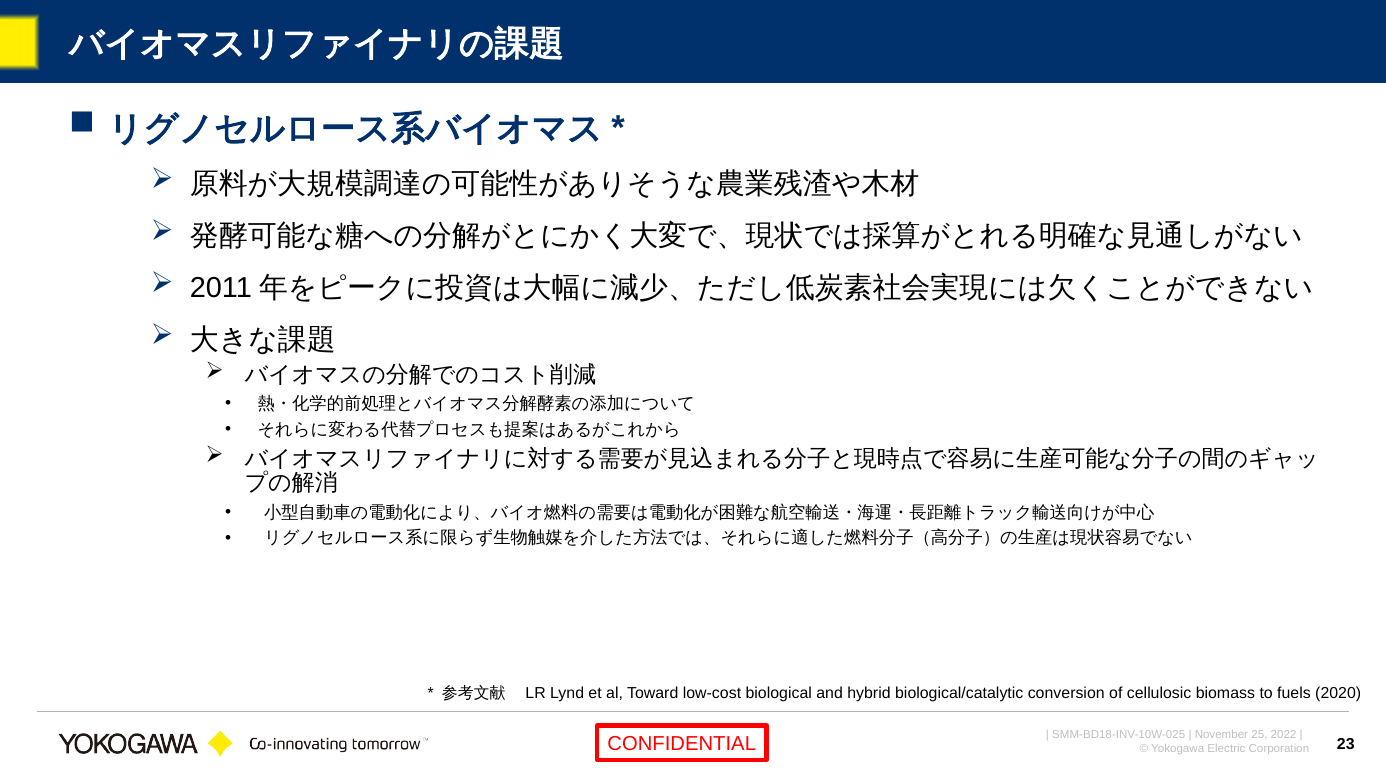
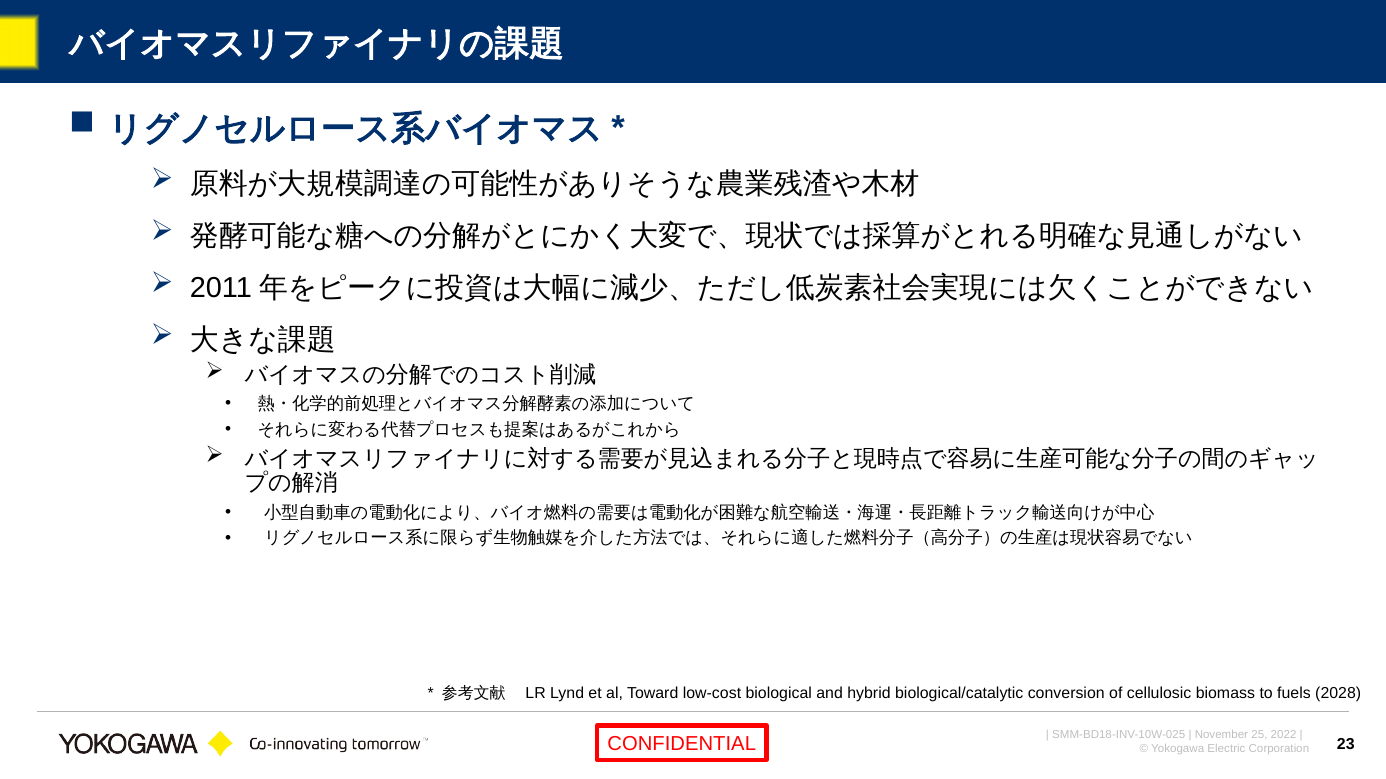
2020: 2020 -> 2028
